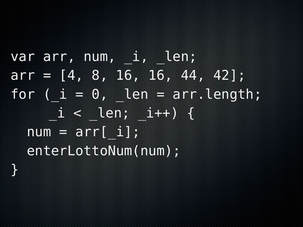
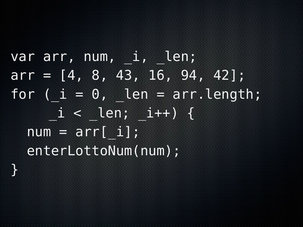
8 16: 16 -> 43
44: 44 -> 94
